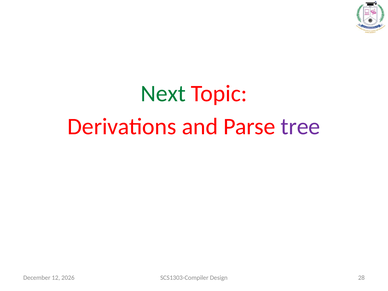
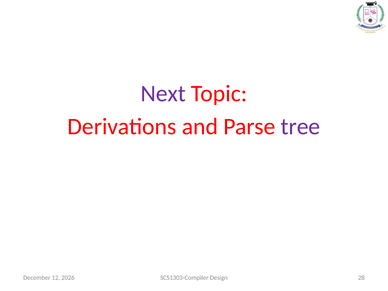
Next colour: green -> purple
